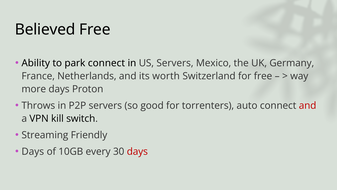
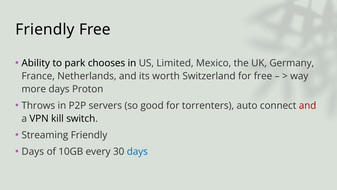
Believed at (45, 30): Believed -> Friendly
park connect: connect -> chooses
US Servers: Servers -> Limited
days at (137, 151) colour: red -> blue
